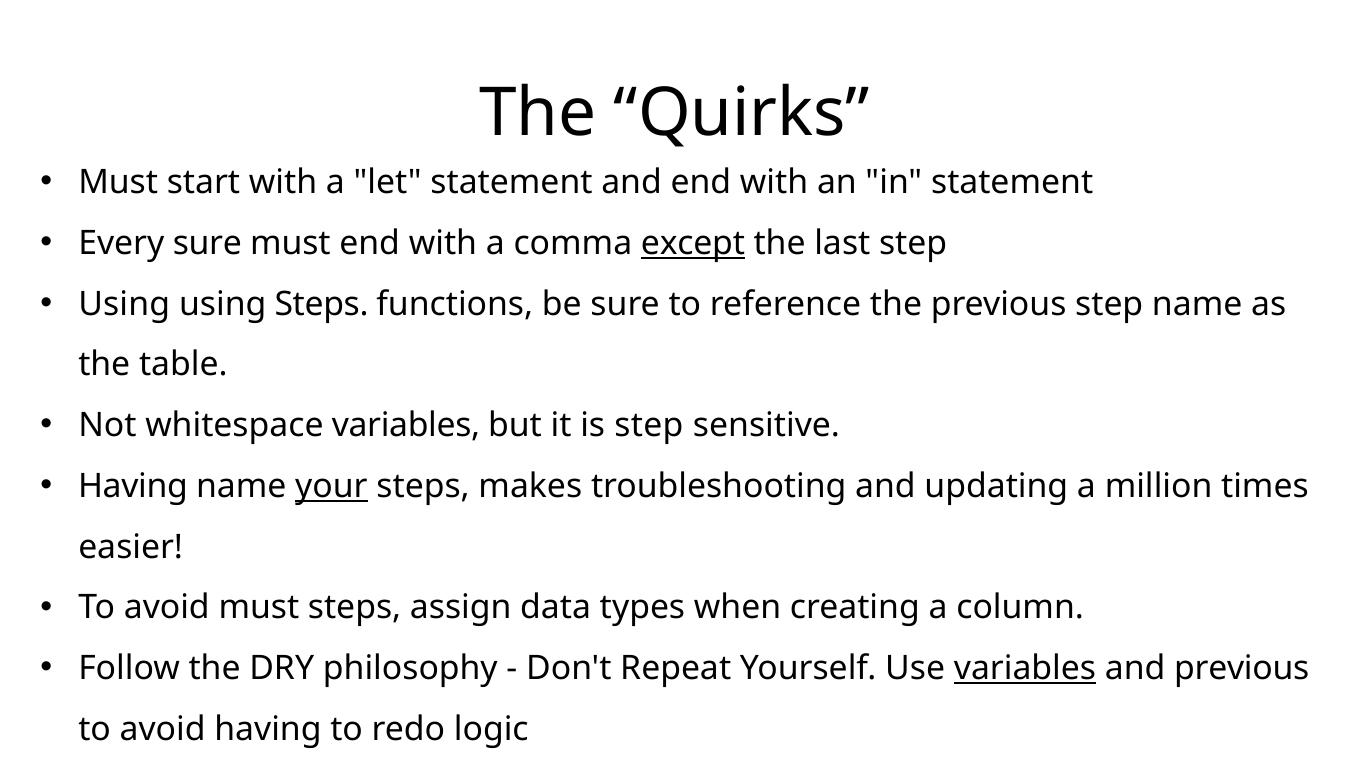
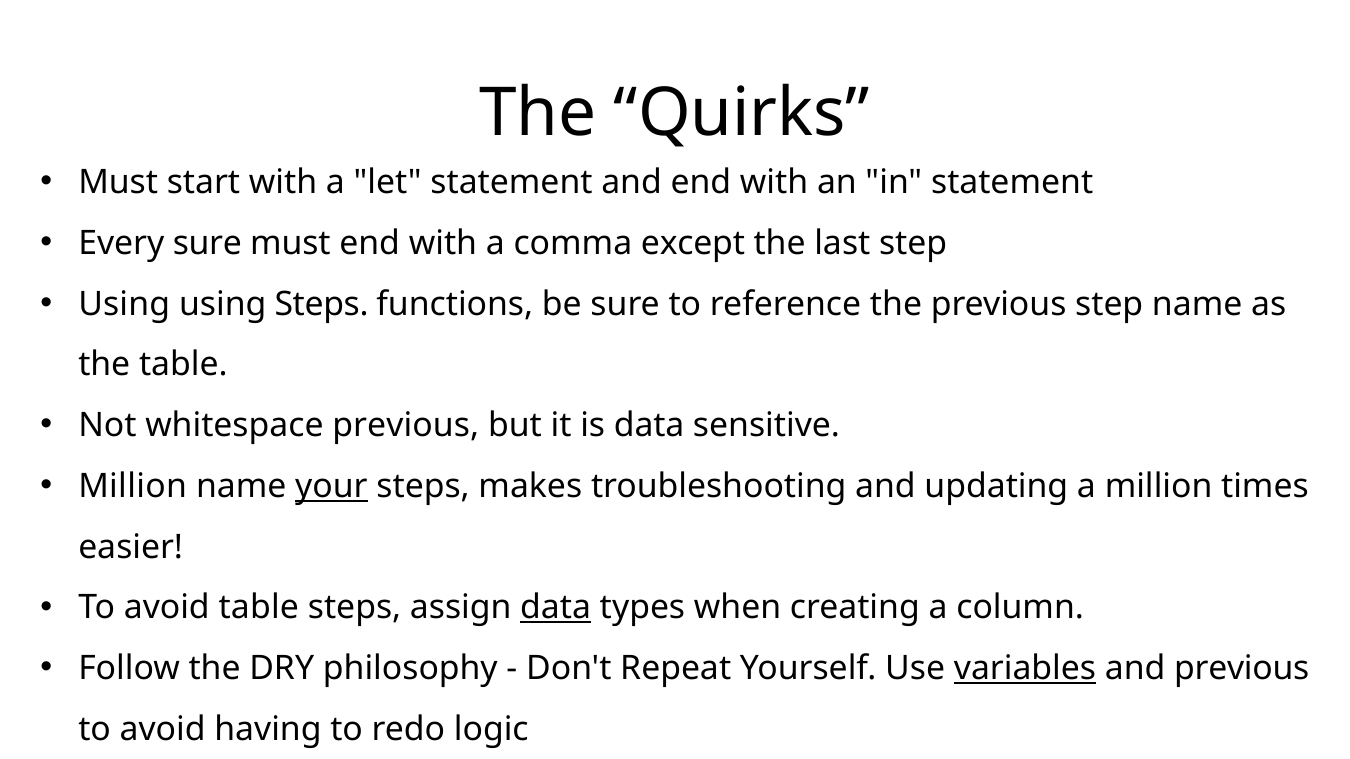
except underline: present -> none
whitespace variables: variables -> previous
is step: step -> data
Having at (133, 487): Having -> Million
avoid must: must -> table
data at (556, 608) underline: none -> present
